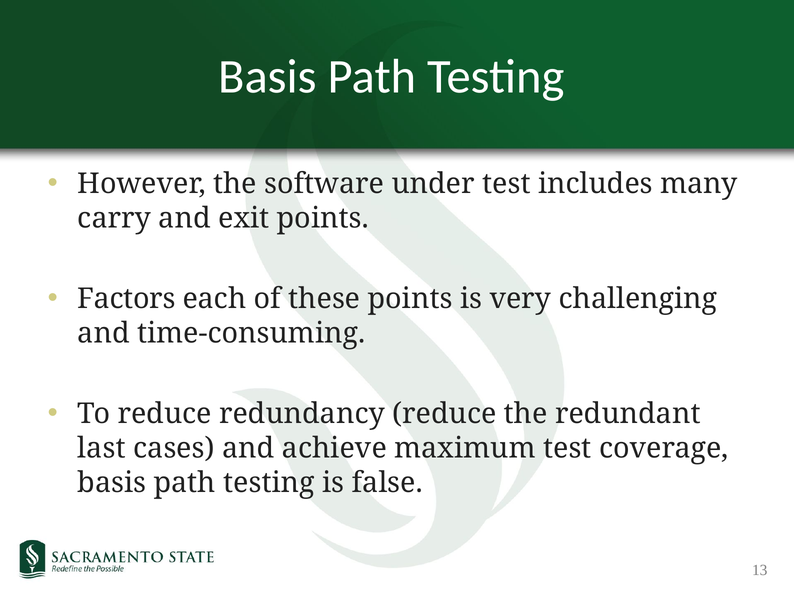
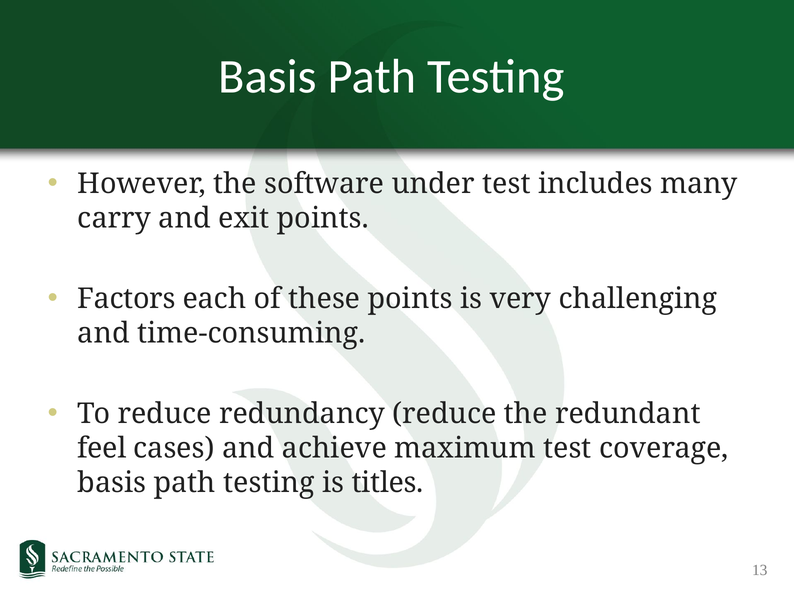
last: last -> feel
false: false -> titles
